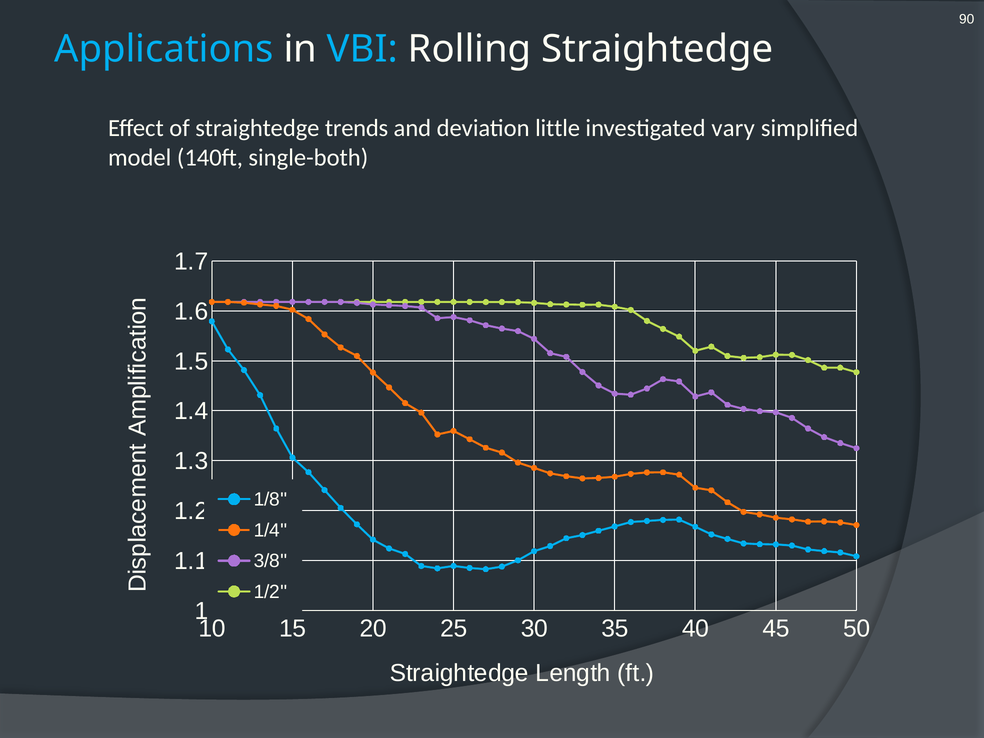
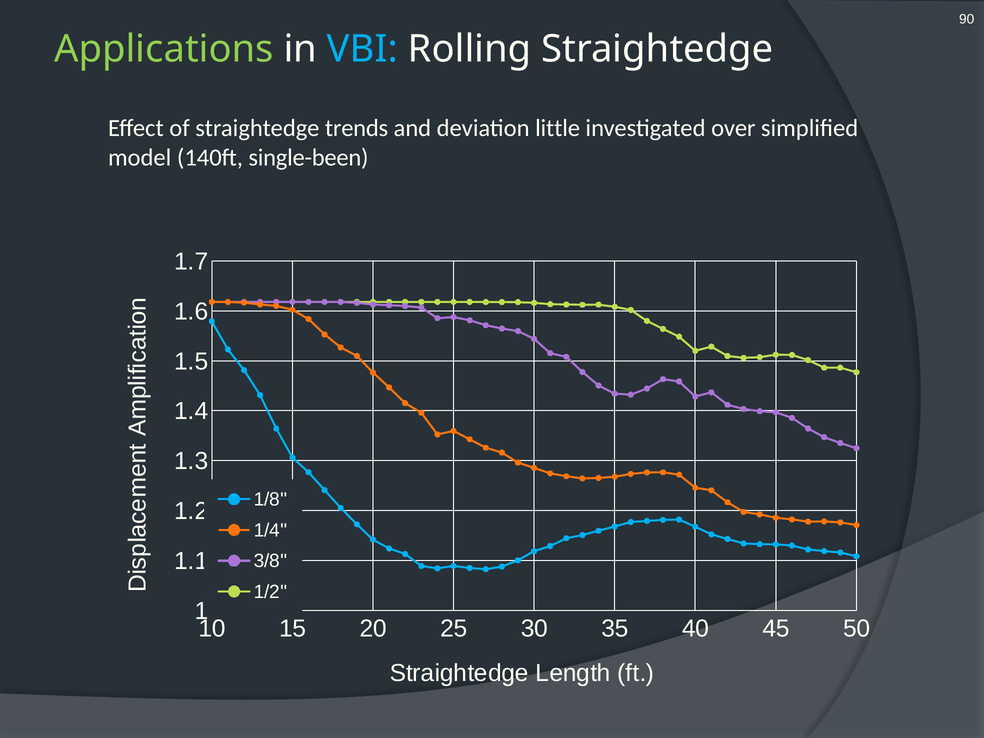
Applications colour: light blue -> light green
vary: vary -> over
single-both: single-both -> single-been
